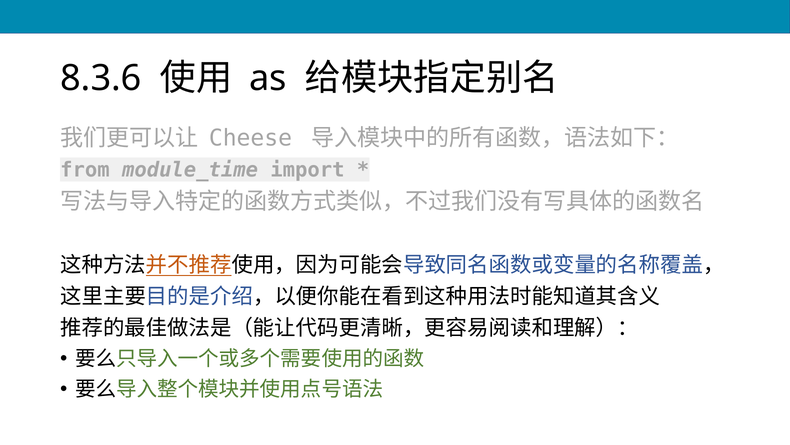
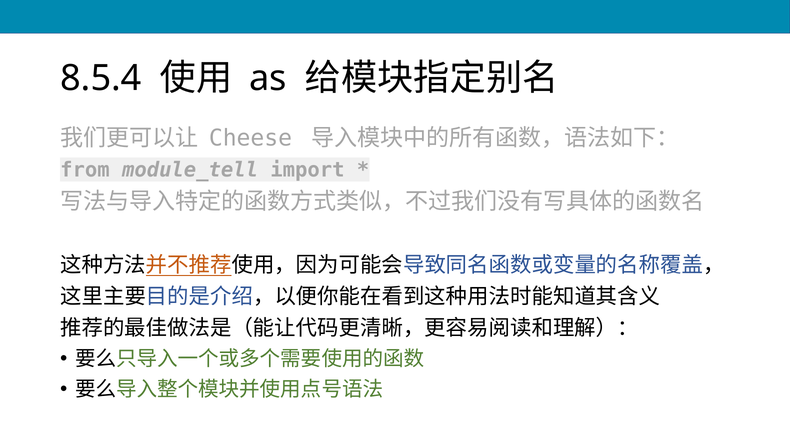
8.3.6: 8.3.6 -> 8.5.4
module_time: module_time -> module_tell
